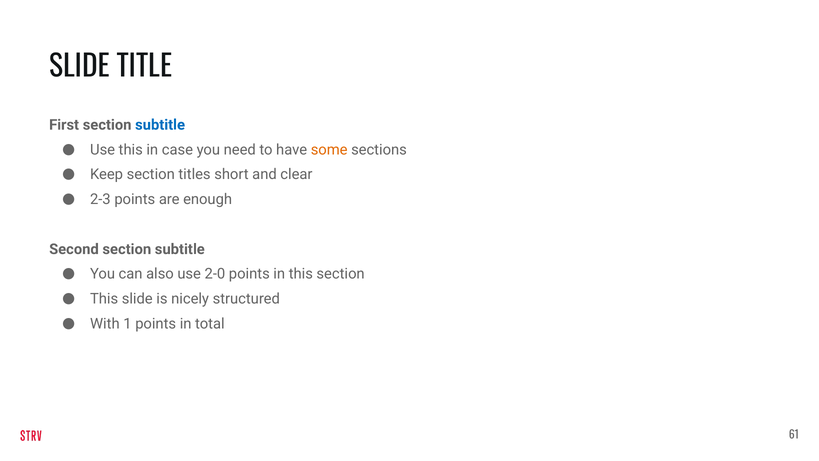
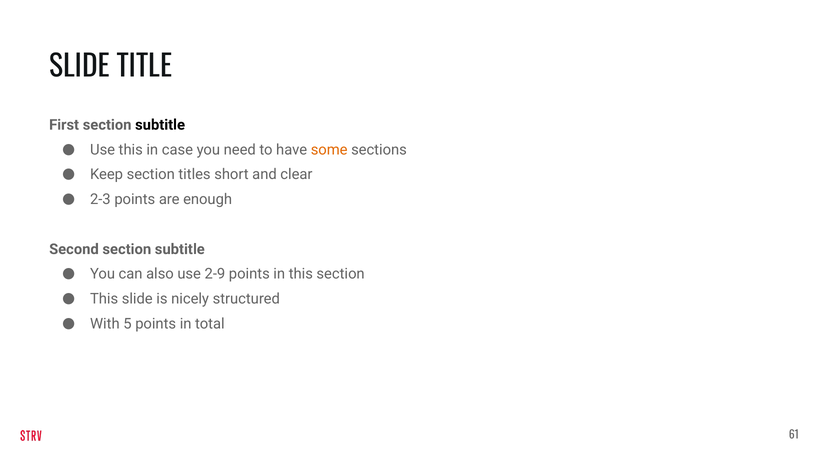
subtitle at (160, 125) colour: blue -> black
2-0: 2-0 -> 2-9
1: 1 -> 5
